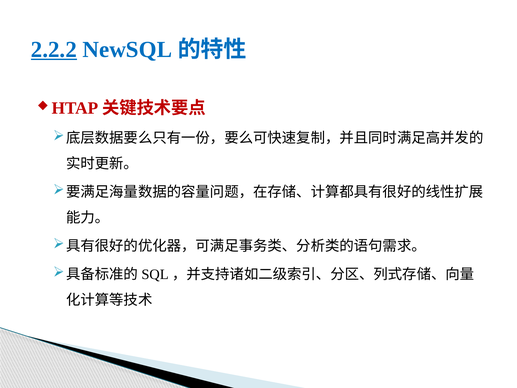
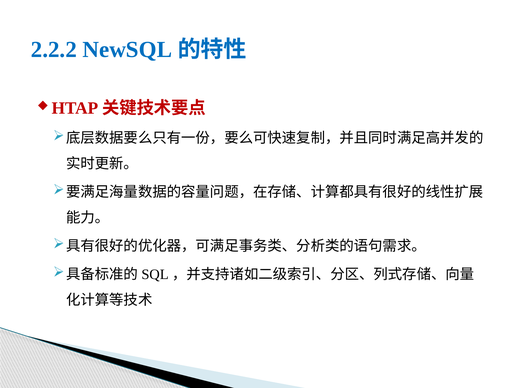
2.2.2 underline: present -> none
